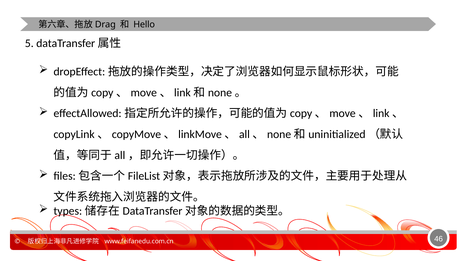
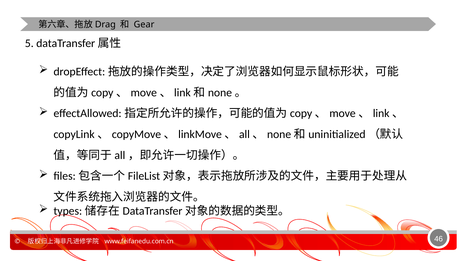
Hello: Hello -> Gear
